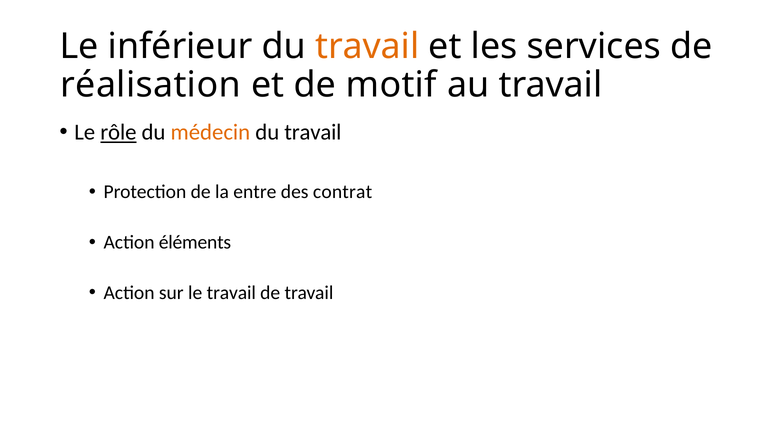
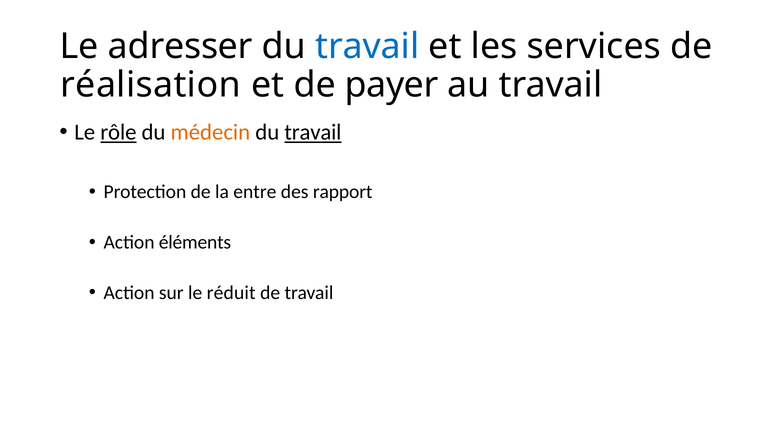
inférieur: inférieur -> adresser
travail at (367, 46) colour: orange -> blue
motif: motif -> payer
travail at (313, 132) underline: none -> present
contrat: contrat -> rapport
le travail: travail -> réduit
